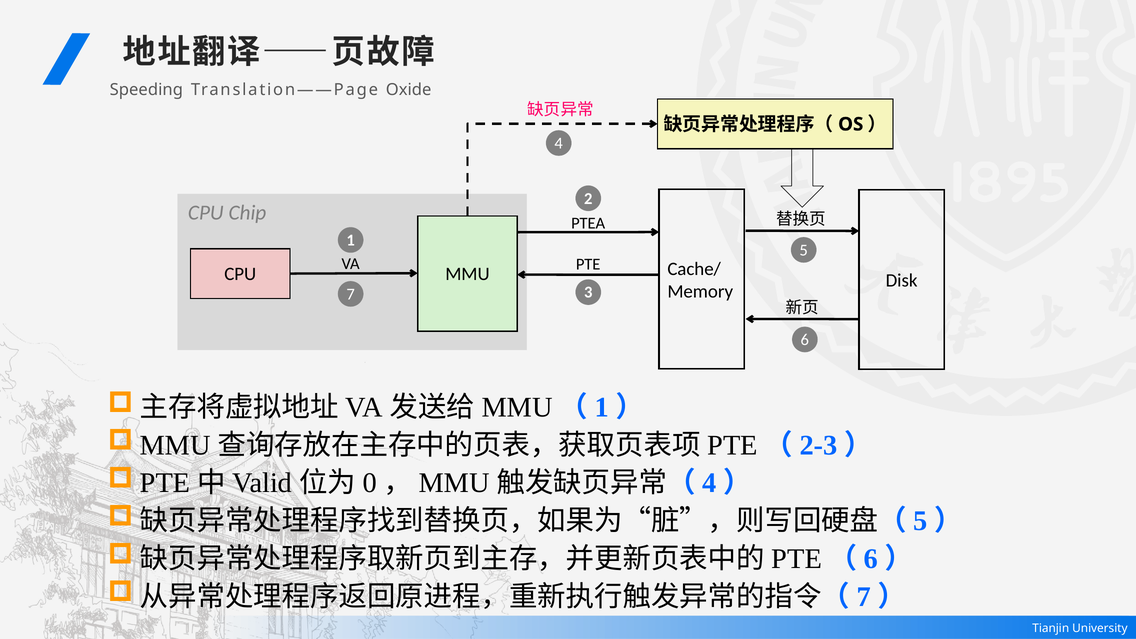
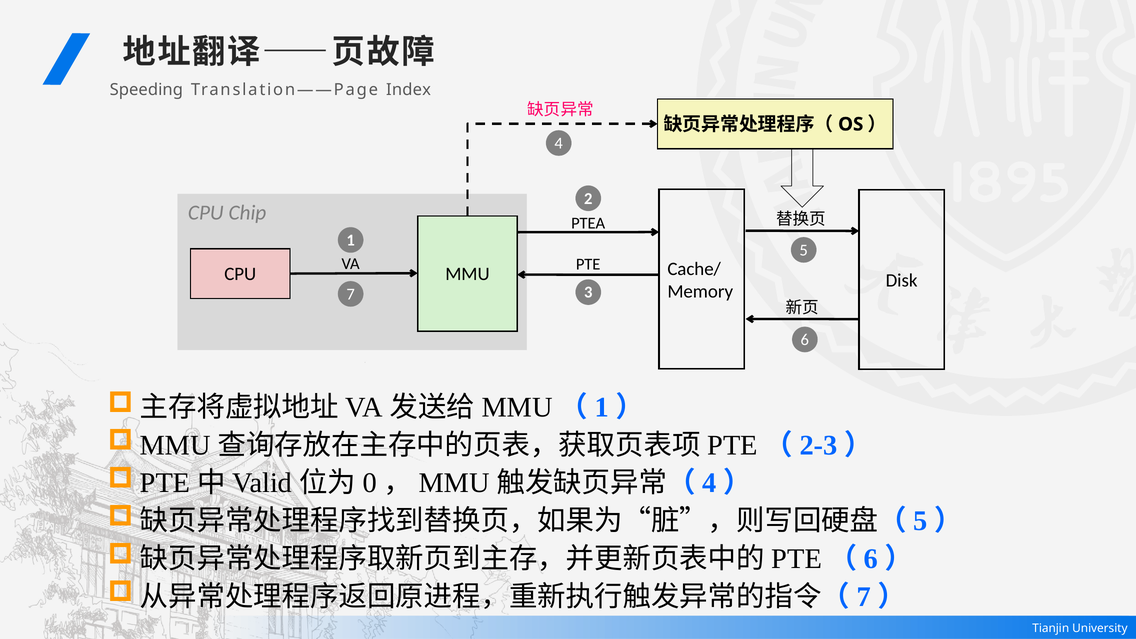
Oxide: Oxide -> Index
